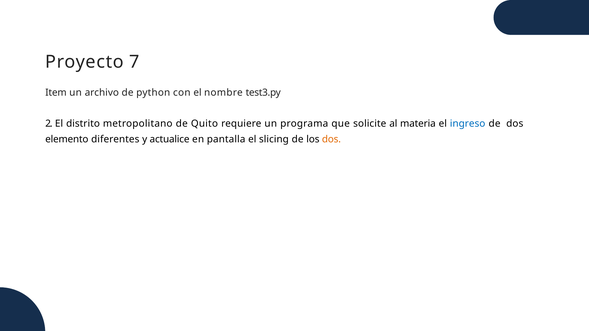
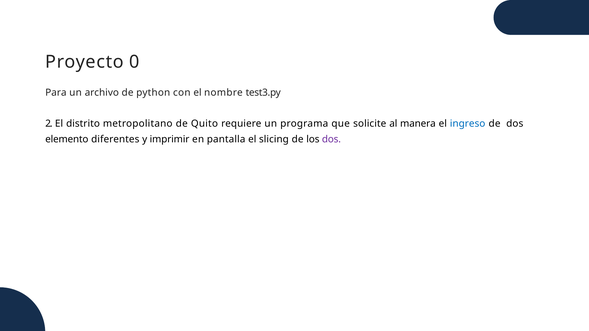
7: 7 -> 0
Item: Item -> Para
materia: materia -> manera
actualice: actualice -> imprimir
dos at (331, 139) colour: orange -> purple
